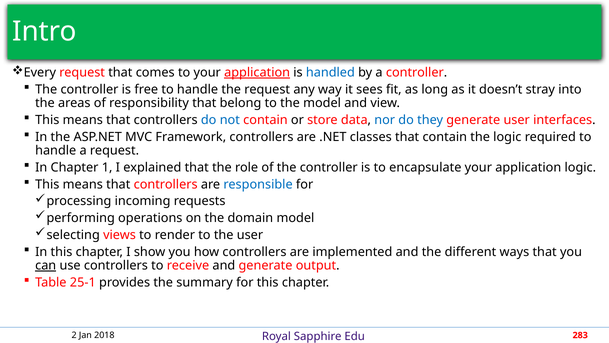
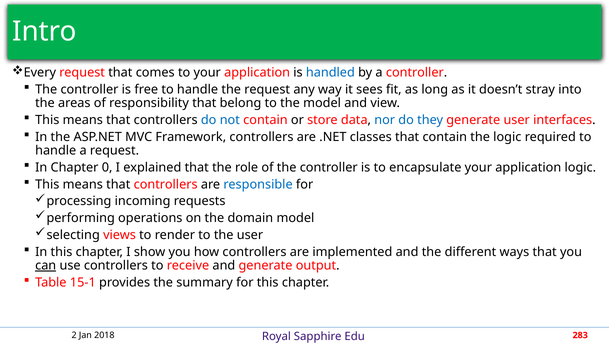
application at (257, 72) underline: present -> none
1: 1 -> 0
25-1: 25-1 -> 15-1
